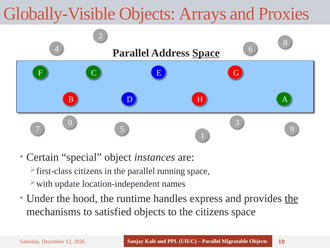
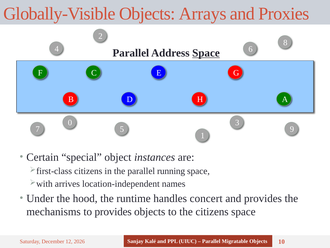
update: update -> arrives
express: express -> concert
the at (291, 198) underline: present -> none
to satisfied: satisfied -> provides
